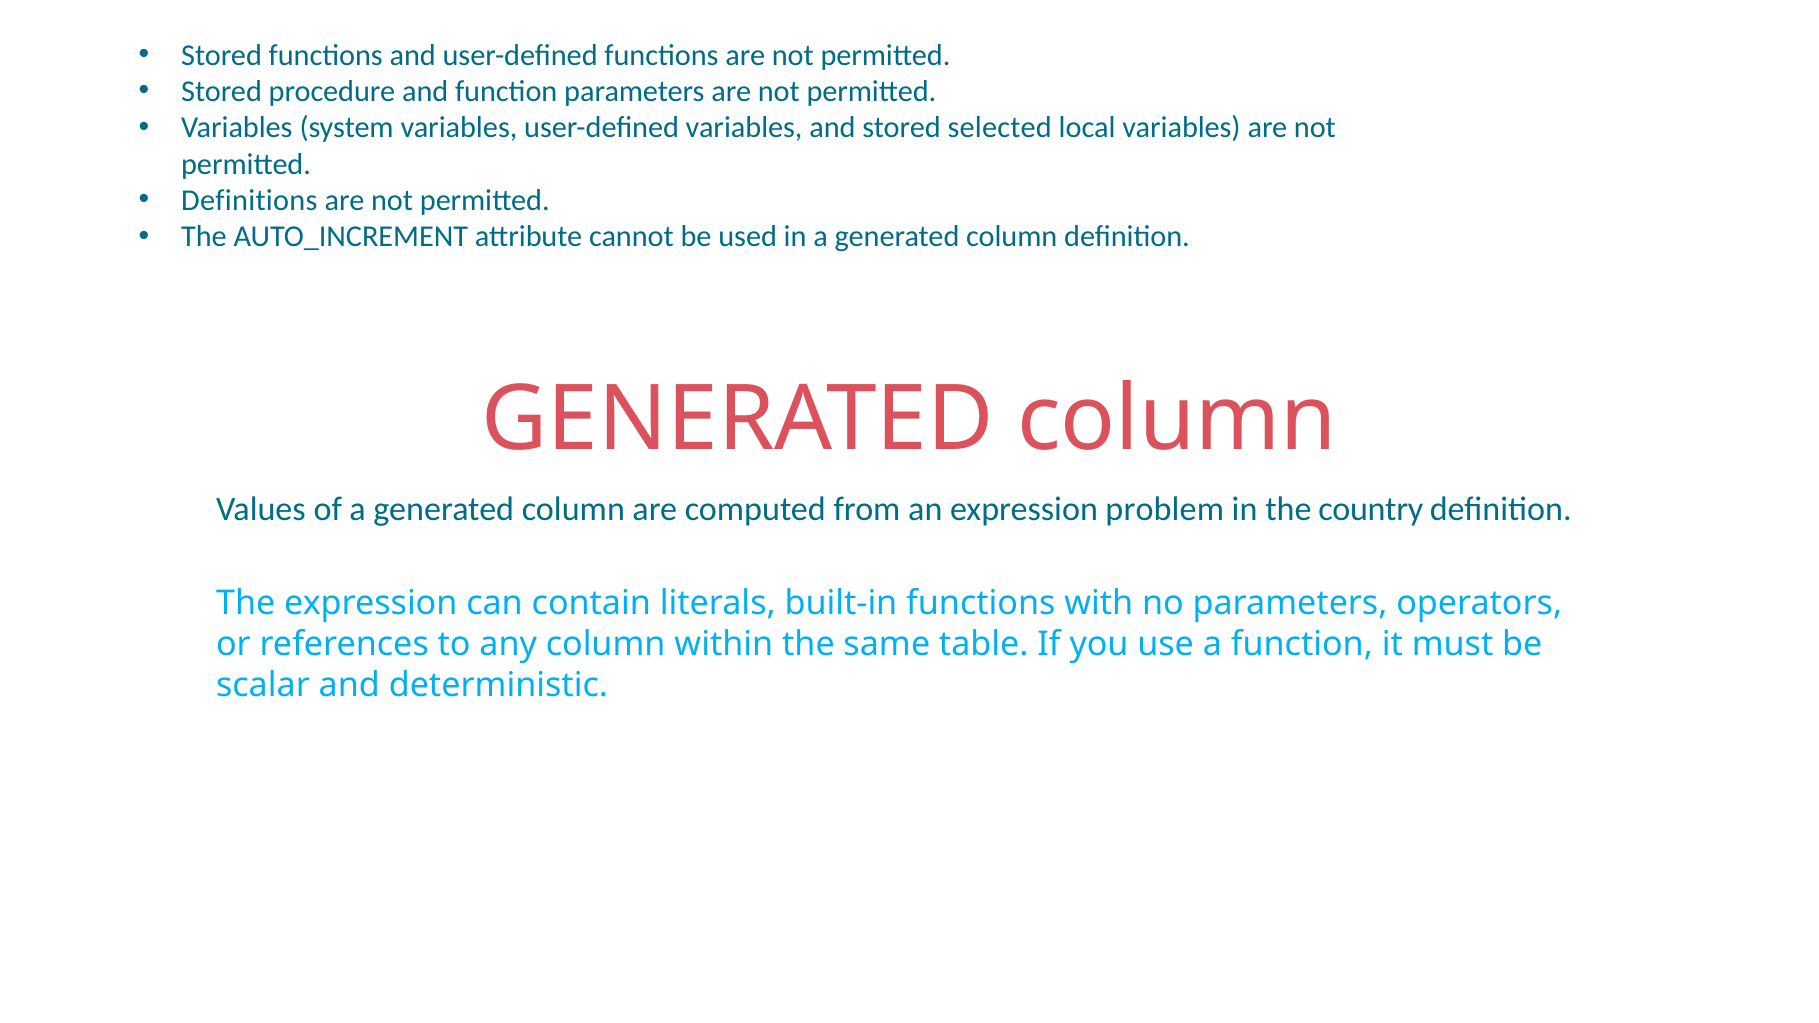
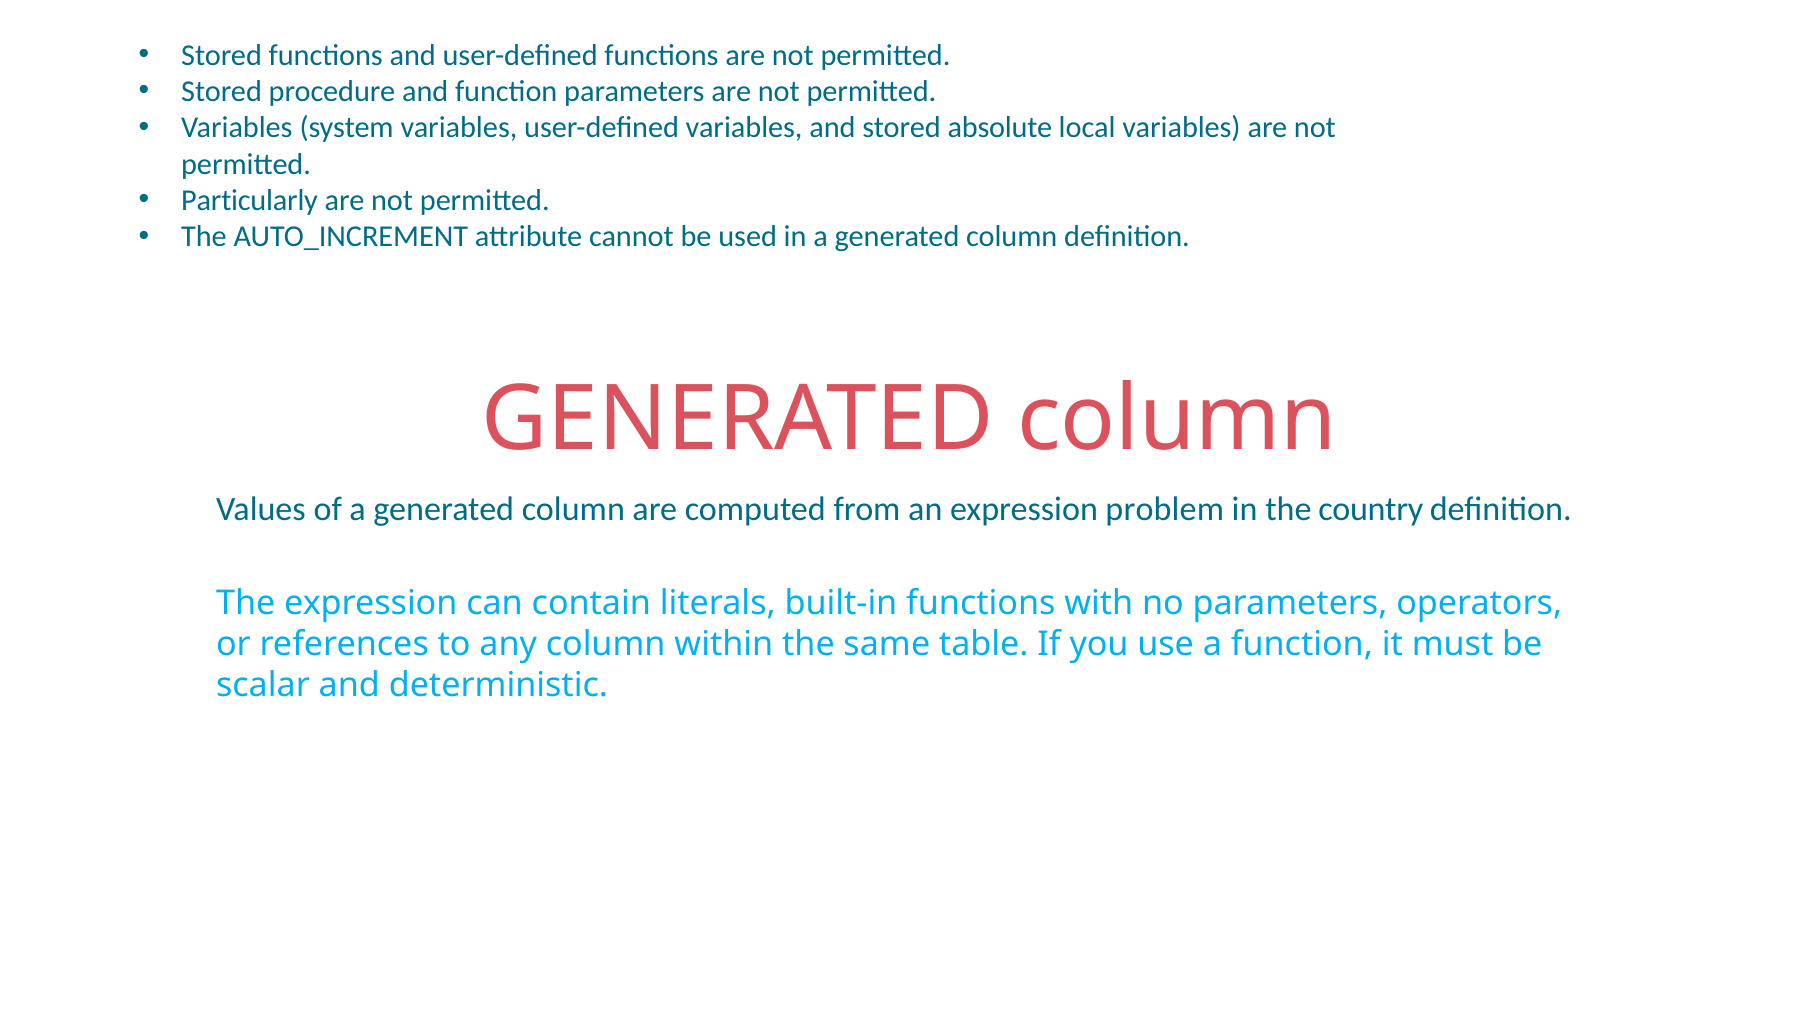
selected: selected -> absolute
Definitions: Definitions -> Particularly
